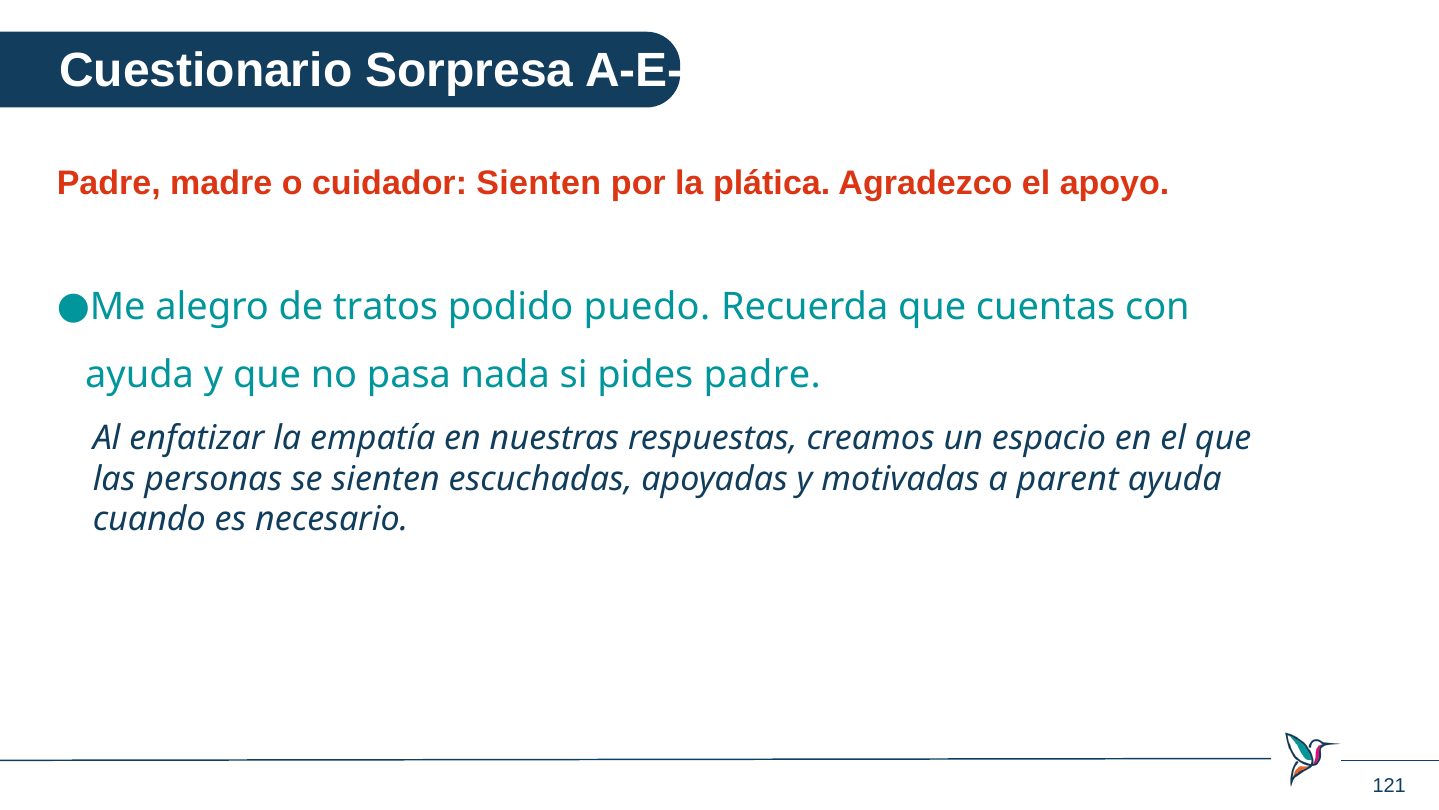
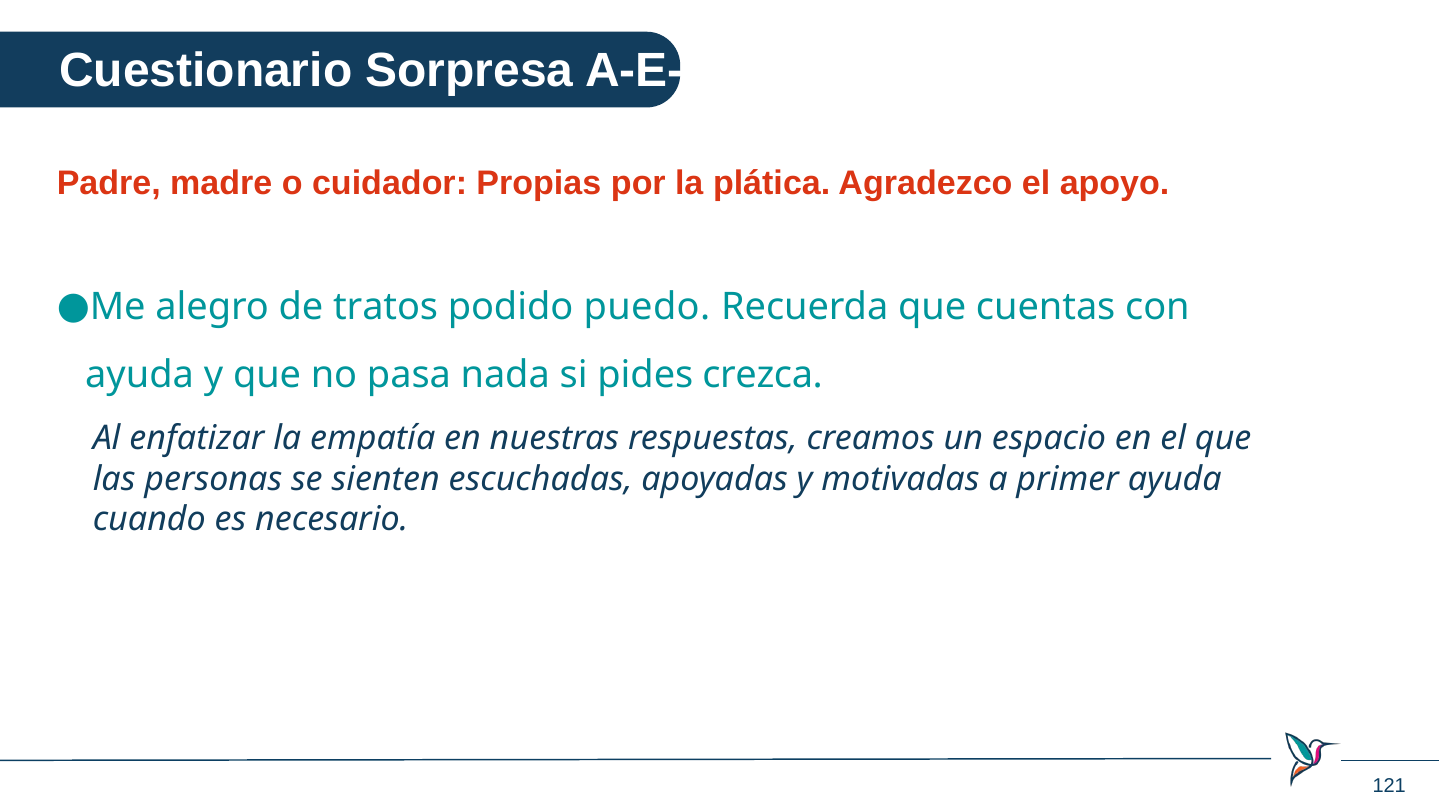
cuidador Sienten: Sienten -> Propias
pides padre: padre -> crezca
parent: parent -> primer
